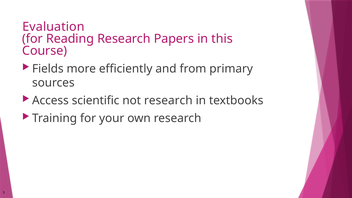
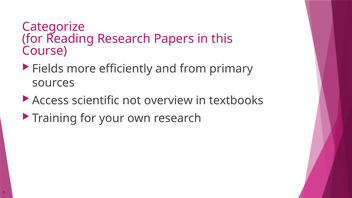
Evaluation: Evaluation -> Categorize
not research: research -> overview
